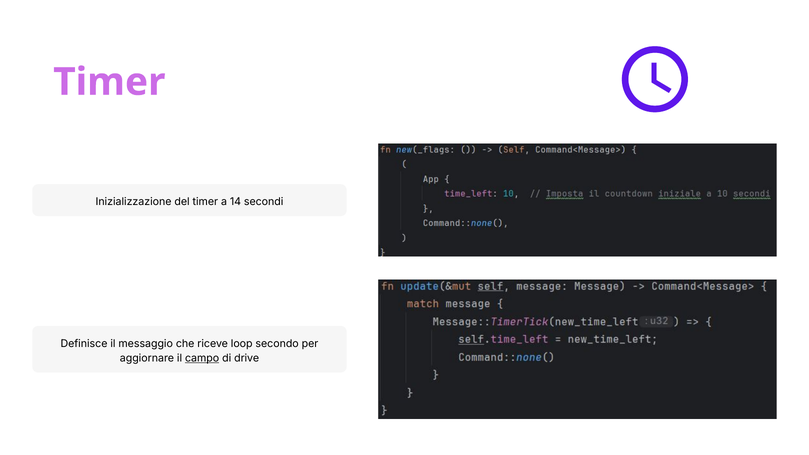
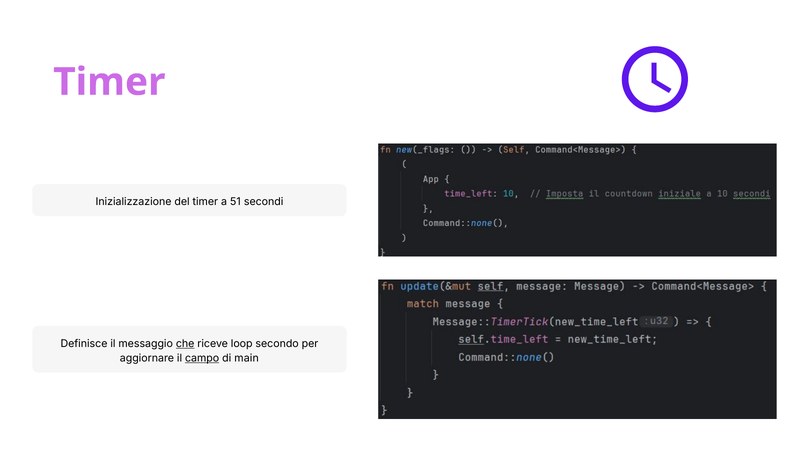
14: 14 -> 51
che underline: none -> present
drive: drive -> main
